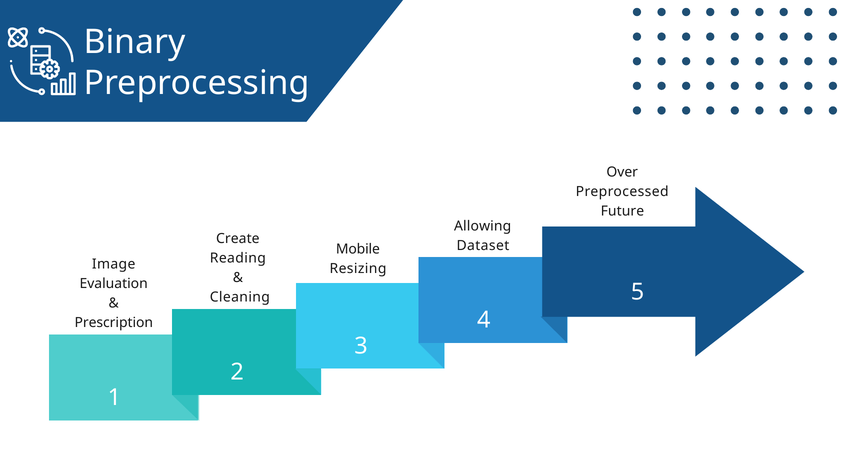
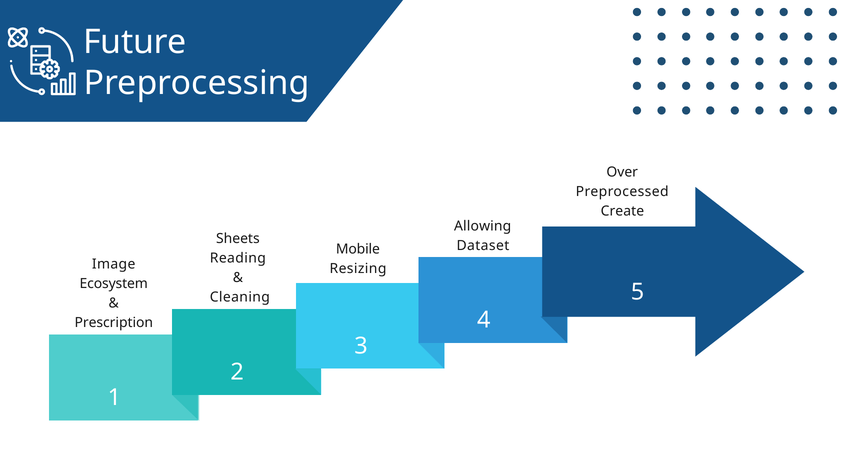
Binary: Binary -> Future
Future: Future -> Create
Create: Create -> Sheets
Evaluation: Evaluation -> Ecosystem
